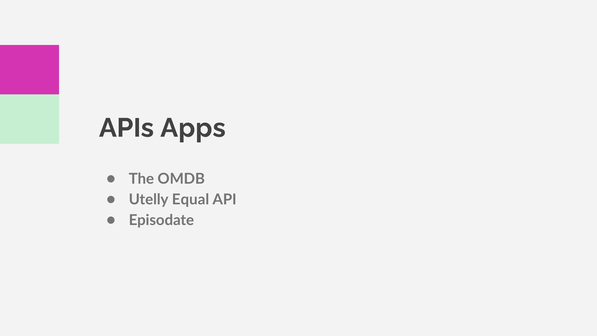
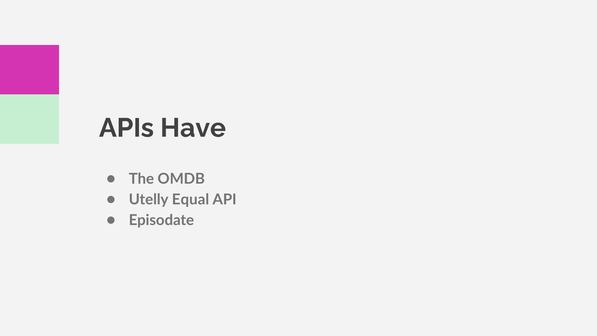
Apps: Apps -> Have
